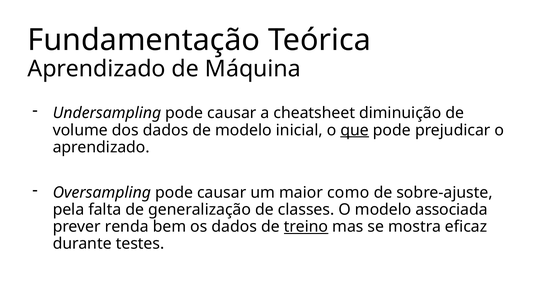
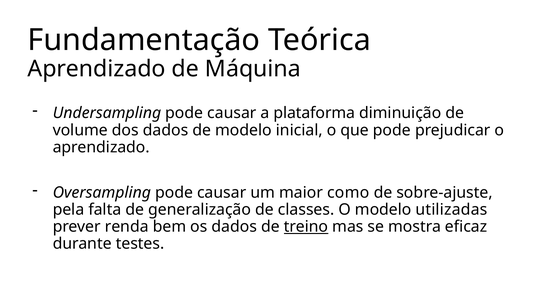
cheatsheet: cheatsheet -> plataforma
que underline: present -> none
associada: associada -> utilizadas
